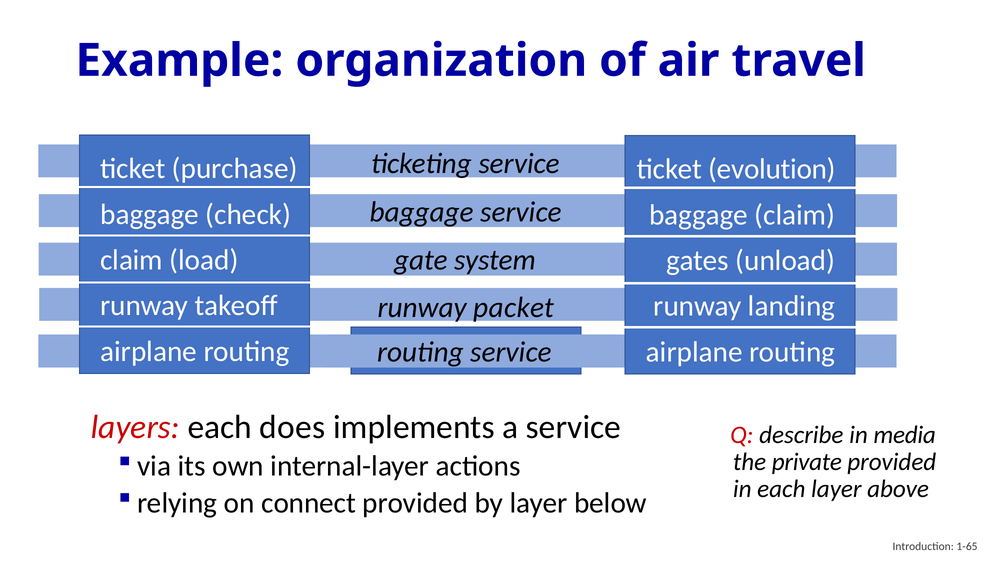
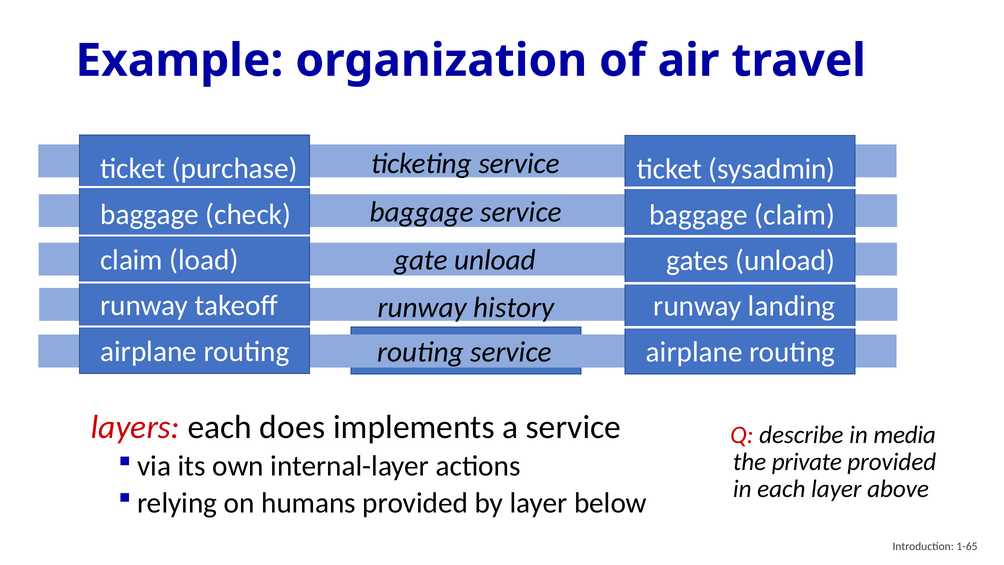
evolution: evolution -> sysadmin
gate system: system -> unload
packet: packet -> history
connect: connect -> humans
